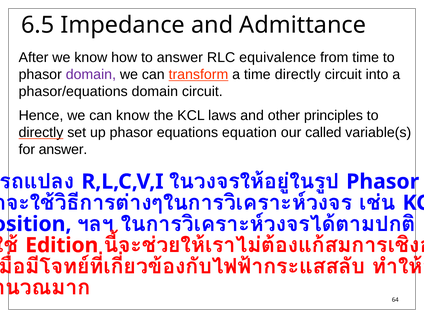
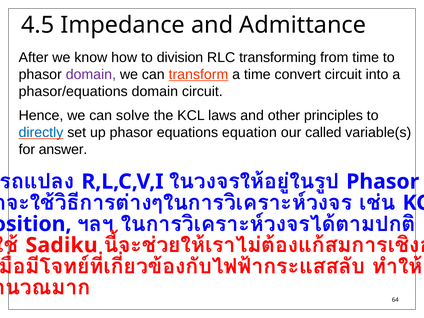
6.5: 6.5 -> 4.5
to answer: answer -> division
equivalence: equivalence -> transforming
time directly: directly -> convert
can know: know -> solve
directly at (41, 132) colour: black -> blue
Edition: Edition -> Sadiku
